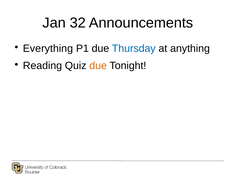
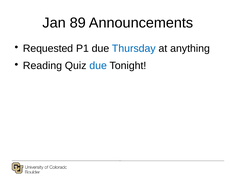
32: 32 -> 89
Everything: Everything -> Requested
due at (98, 66) colour: orange -> blue
